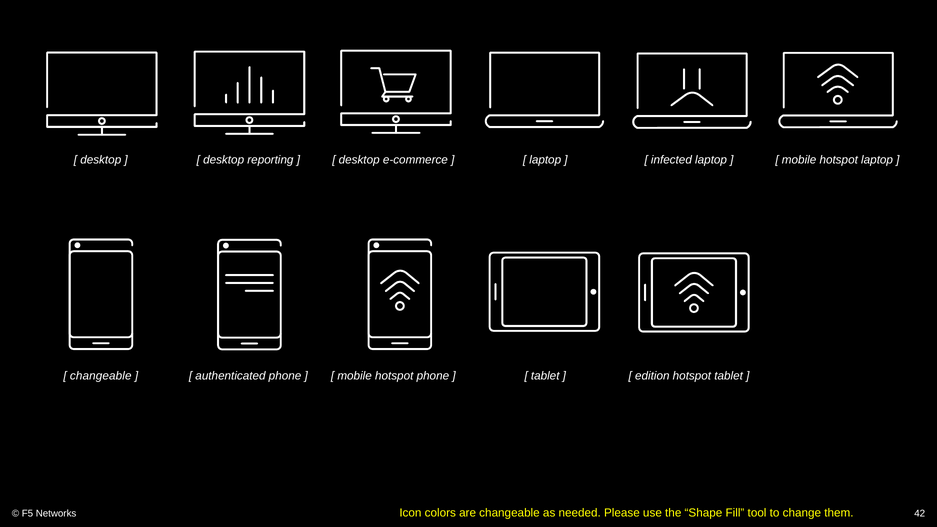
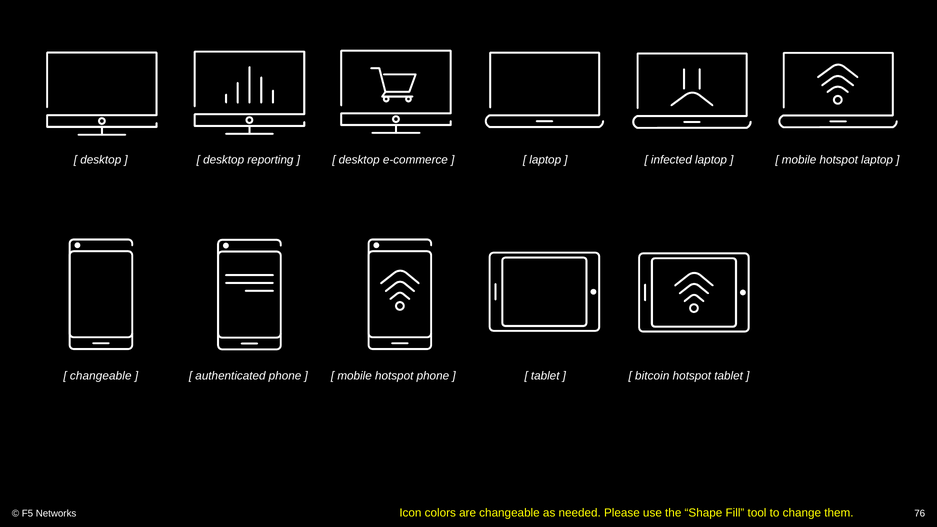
edition: edition -> bitcoin
42: 42 -> 76
